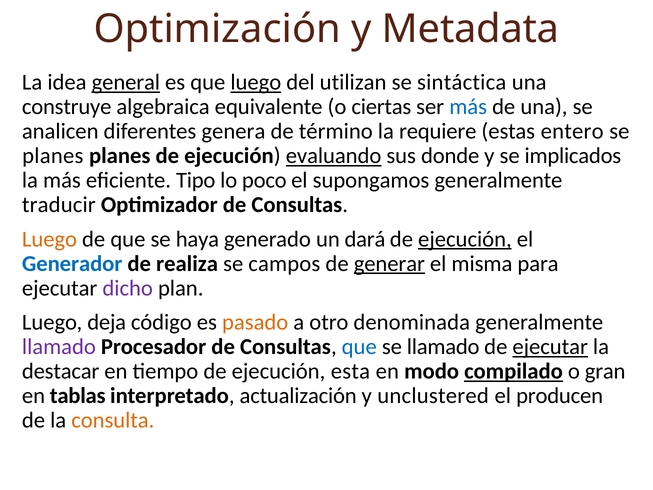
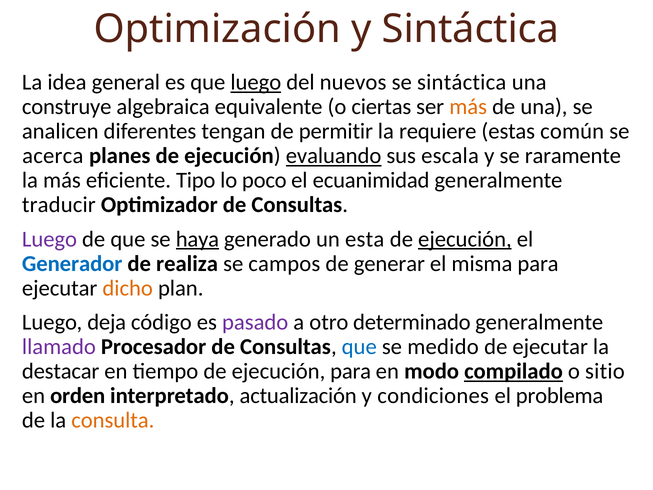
y Metadata: Metadata -> Sintáctica
general underline: present -> none
utilizan: utilizan -> nuevos
más at (468, 107) colour: blue -> orange
genera: genera -> tengan
término: término -> permitir
entero: entero -> común
planes at (53, 156): planes -> acerca
donde: donde -> escala
implicados: implicados -> raramente
supongamos: supongamos -> ecuanimidad
Luego at (49, 239) colour: orange -> purple
haya underline: none -> present
dará: dará -> esta
generar underline: present -> none
dicho colour: purple -> orange
pasado colour: orange -> purple
denominada: denominada -> determinado
se llamado: llamado -> medido
ejecutar at (550, 347) underline: present -> none
ejecución esta: esta -> para
gran: gran -> sitio
tablas: tablas -> orden
unclustered: unclustered -> condiciones
producen: producen -> problema
